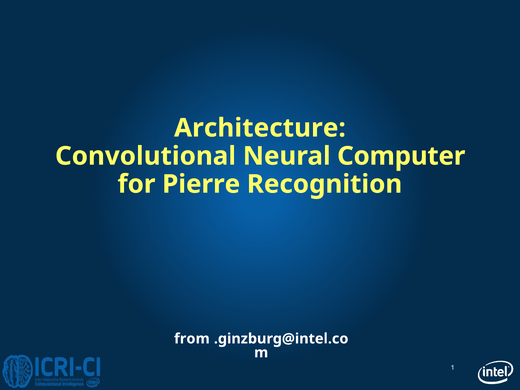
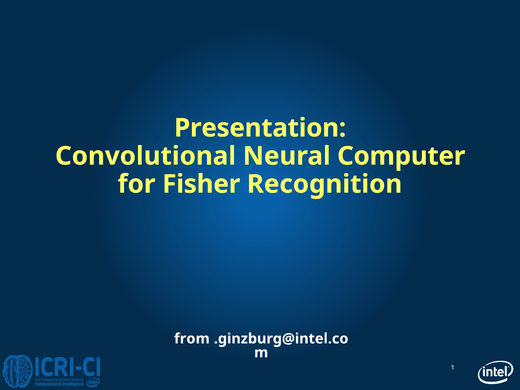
Architecture: Architecture -> Presentation
Pierre: Pierre -> Fisher
